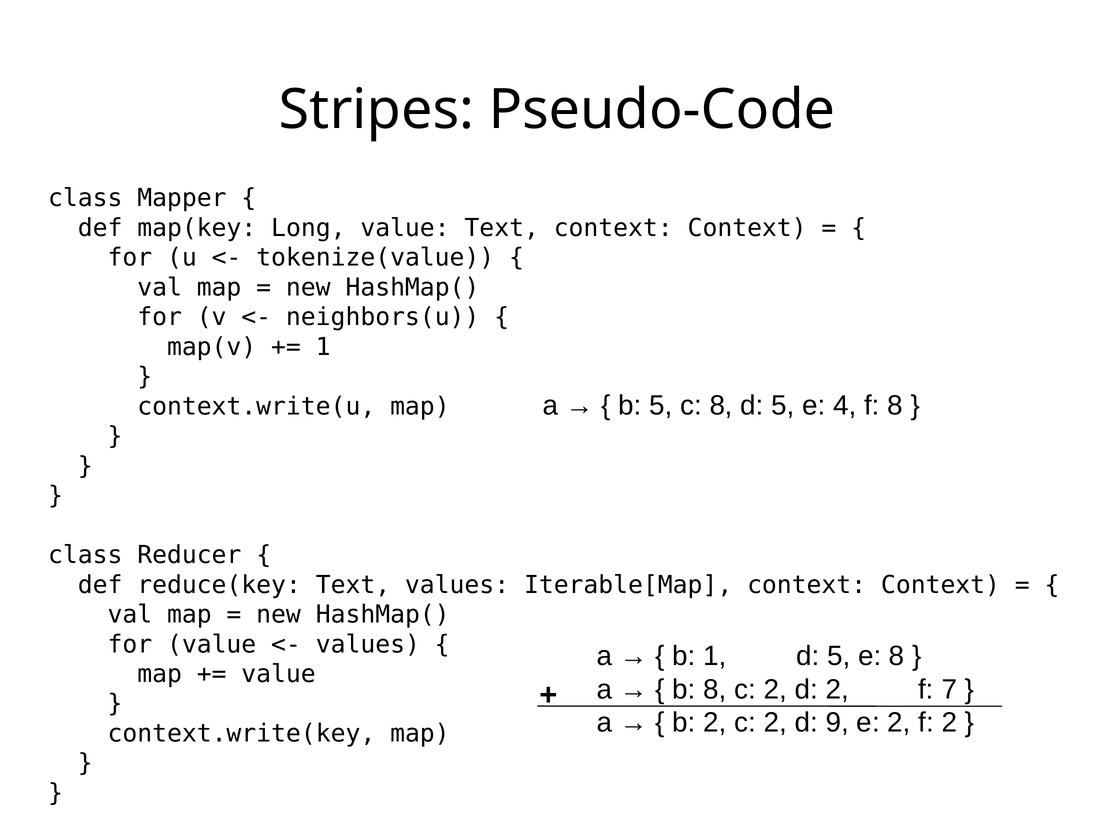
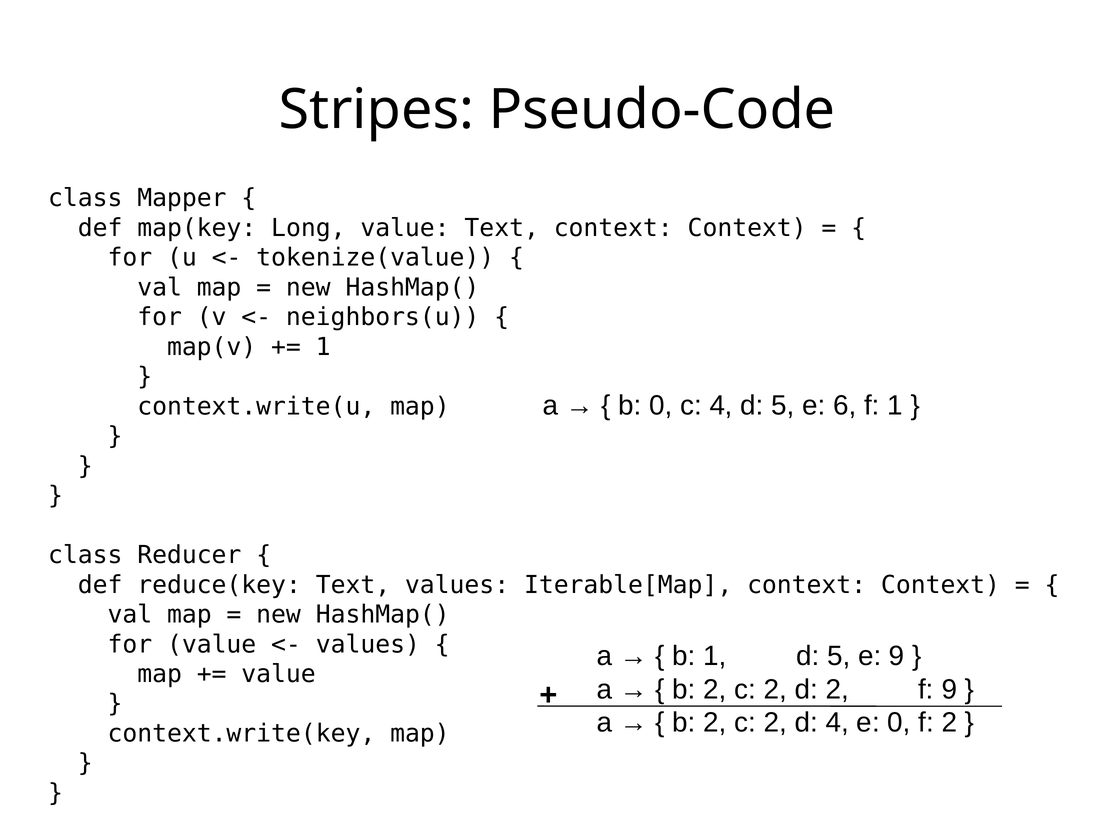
b 5: 5 -> 0
c 8: 8 -> 4
4: 4 -> 6
f 8: 8 -> 1
e 8: 8 -> 9
8 at (715, 689): 8 -> 2
f 7: 7 -> 9
d 9: 9 -> 4
e 2: 2 -> 0
